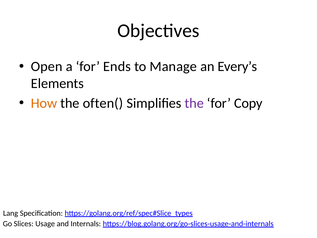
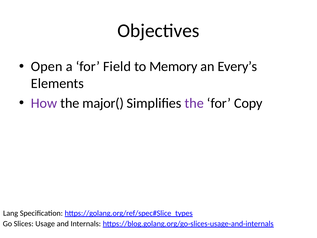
Ends: Ends -> Field
Manage: Manage -> Memory
How colour: orange -> purple
often(: often( -> major(
